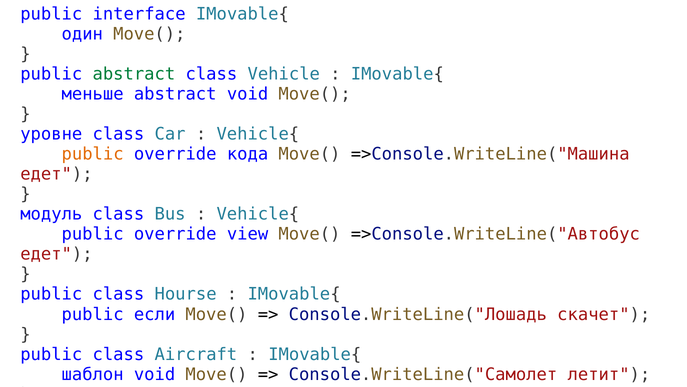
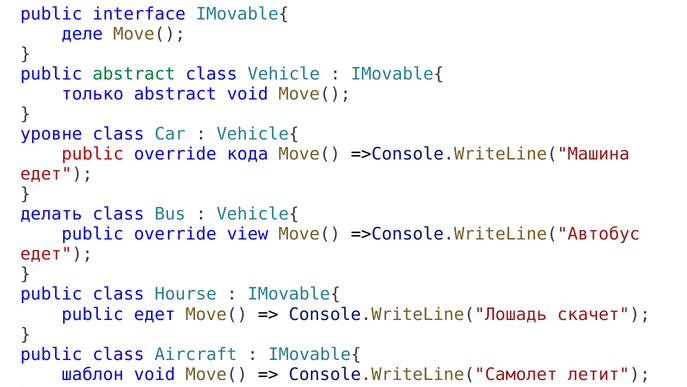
один: один -> деле
меньше: меньше -> только
public at (93, 154) colour: orange -> red
модуль: модуль -> делать
public если: если -> едет
